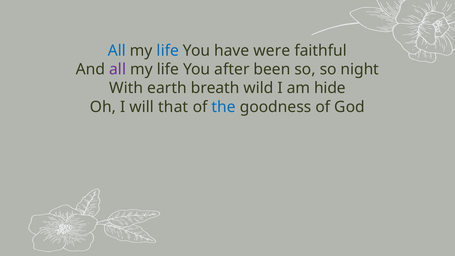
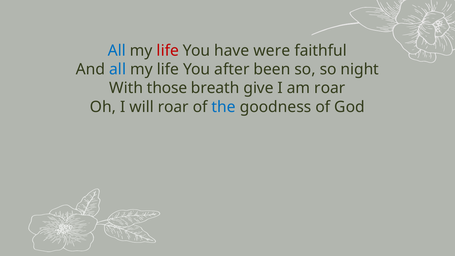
life at (168, 51) colour: blue -> red
all at (118, 69) colour: purple -> blue
earth: earth -> those
wild: wild -> give
am hide: hide -> roar
will that: that -> roar
